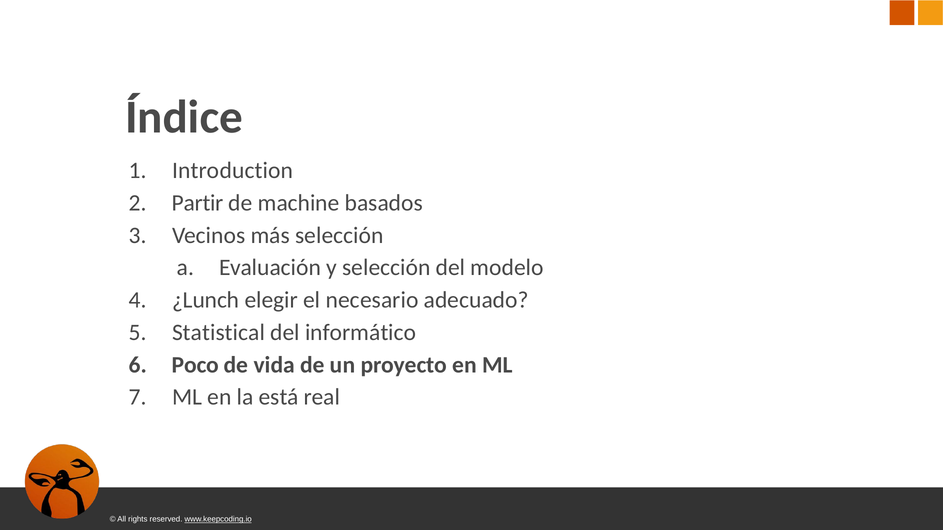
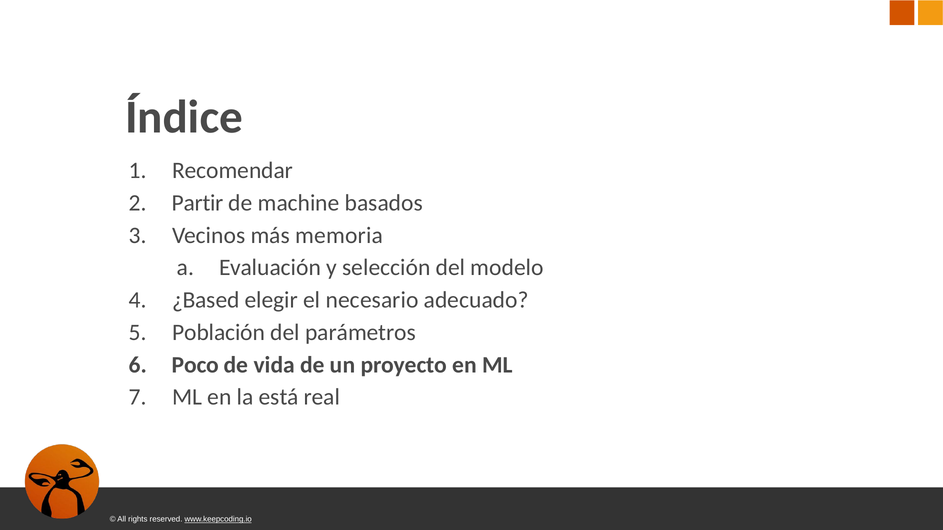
Introduction: Introduction -> Recomendar
más selección: selección -> memoria
¿Lunch: ¿Lunch -> ¿Based
Statistical: Statistical -> Población
informático: informático -> parámetros
